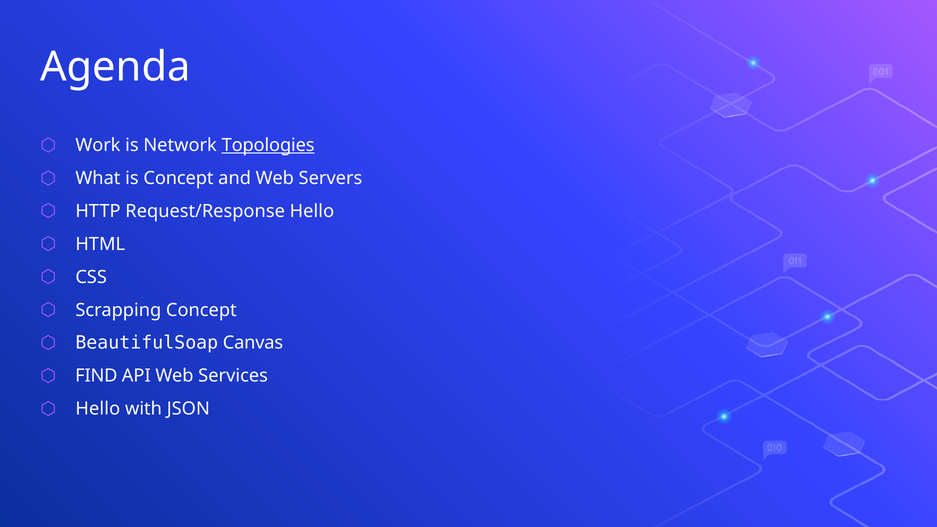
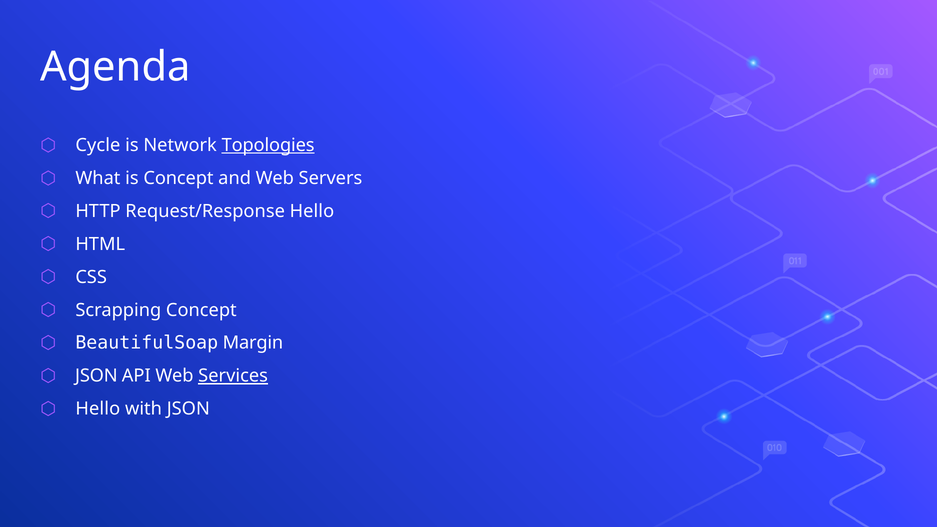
Work: Work -> Cycle
Canvas: Canvas -> Margin
FIND at (96, 376): FIND -> JSON
Services underline: none -> present
